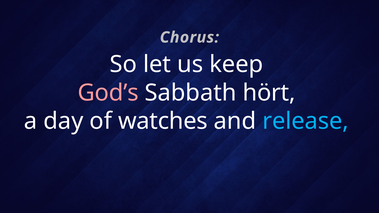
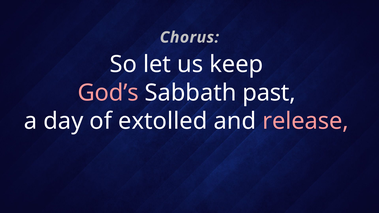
hört: hört -> past
watches: watches -> extolled
release colour: light blue -> pink
